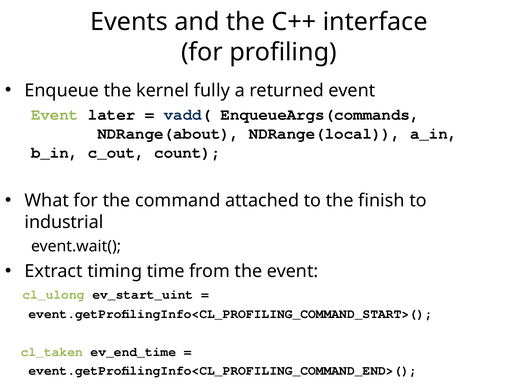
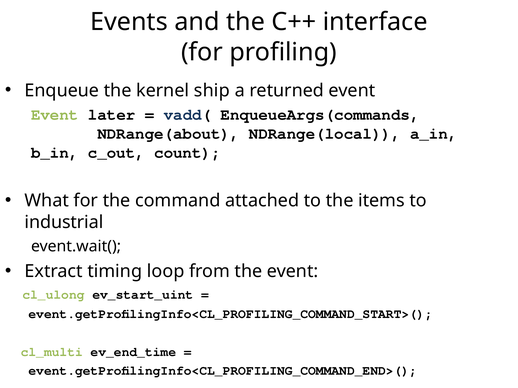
fully: fully -> ship
finish: finish -> items
time: time -> loop
cl_taken: cl_taken -> cl_multi
